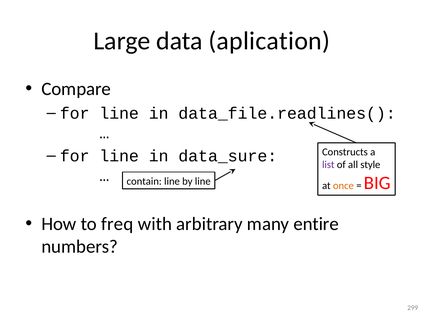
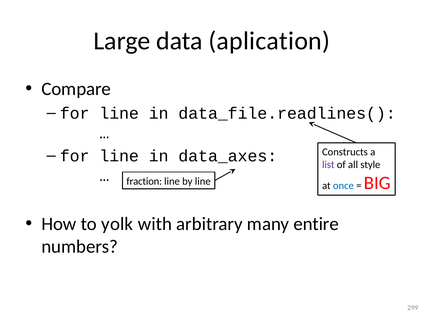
data_sure: data_sure -> data_axes
contain: contain -> fraction
once colour: orange -> blue
freq: freq -> yolk
